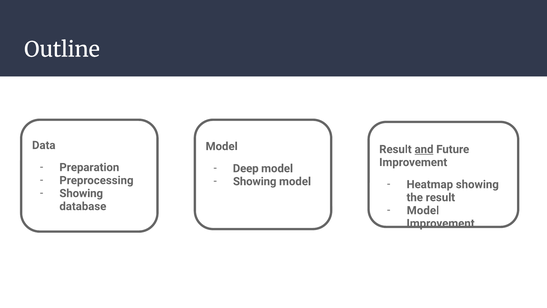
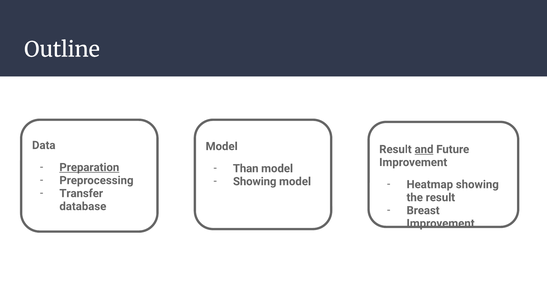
Preparation underline: none -> present
Deep: Deep -> Than
Showing at (81, 193): Showing -> Transfer
Model at (423, 210): Model -> Breast
